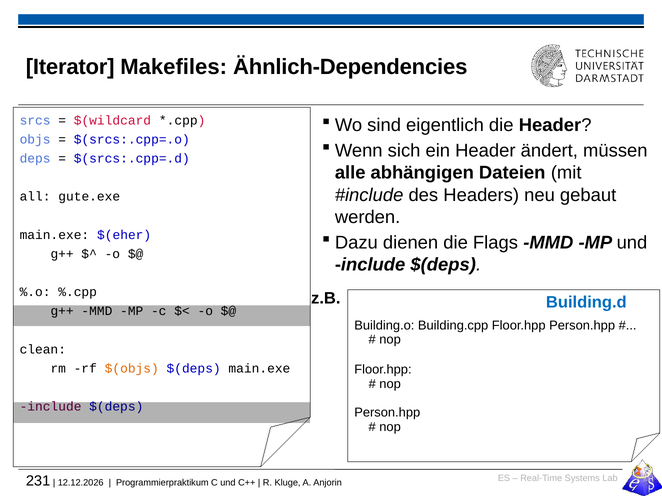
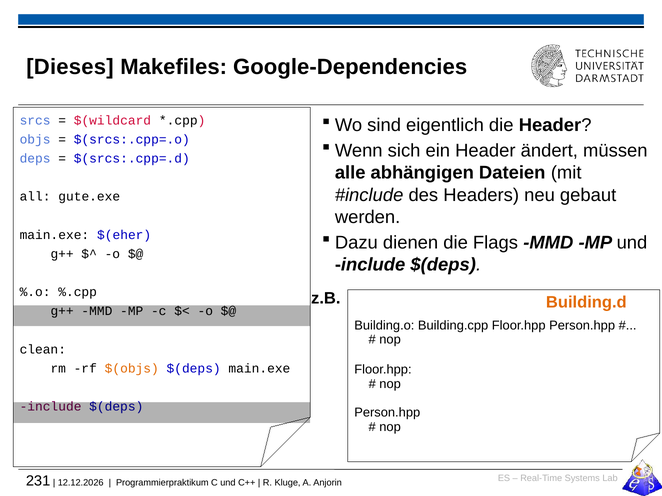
Iterator: Iterator -> Dieses
Ähnlich-Dependencies: Ähnlich-Dependencies -> Google-Dependencies
Building.d colour: blue -> orange
